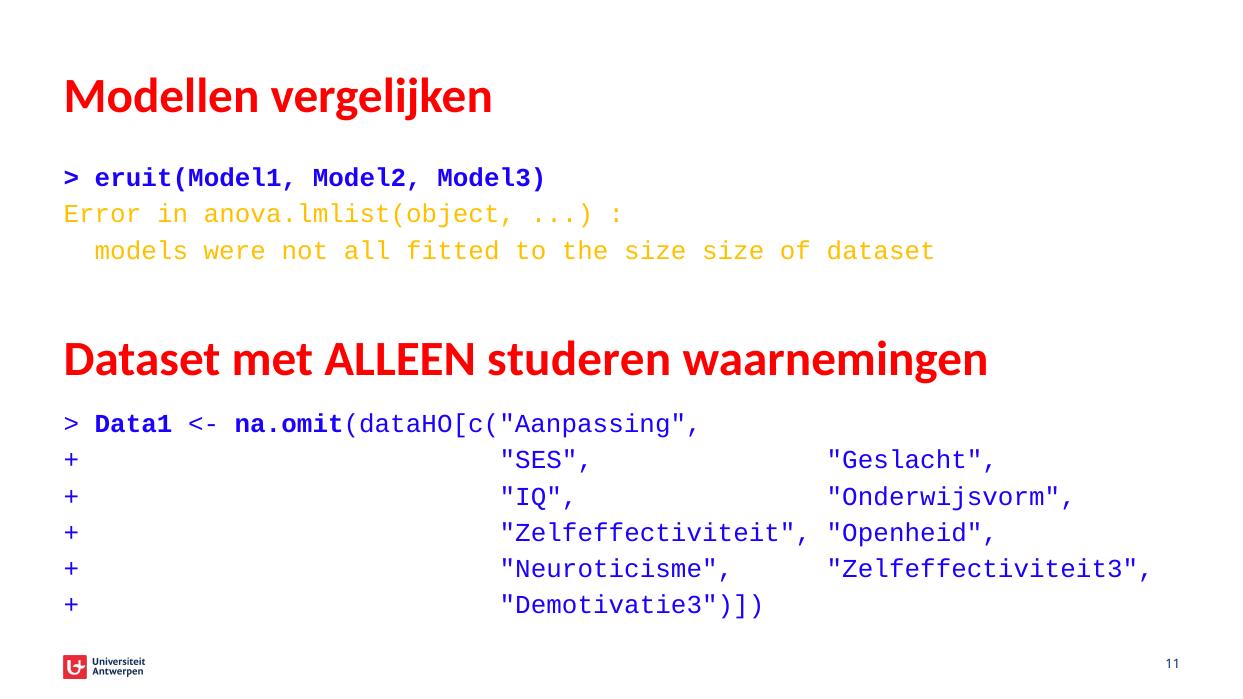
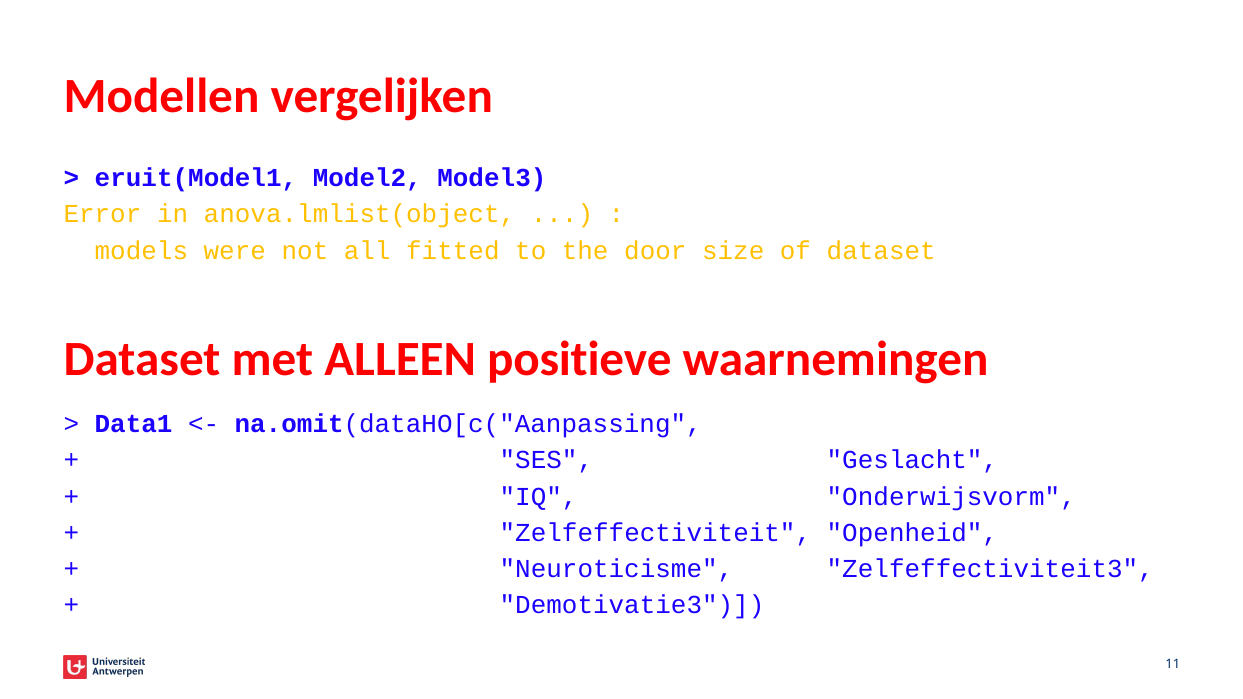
the size: size -> door
studeren: studeren -> positieve
